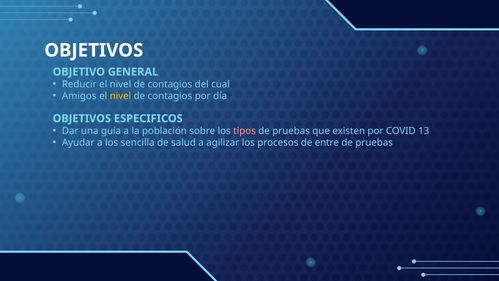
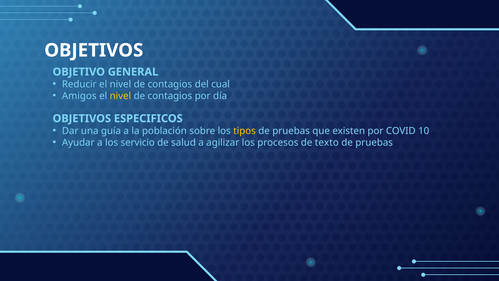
tipos colour: pink -> yellow
13: 13 -> 10
sencilla: sencilla -> servicio
entre: entre -> texto
